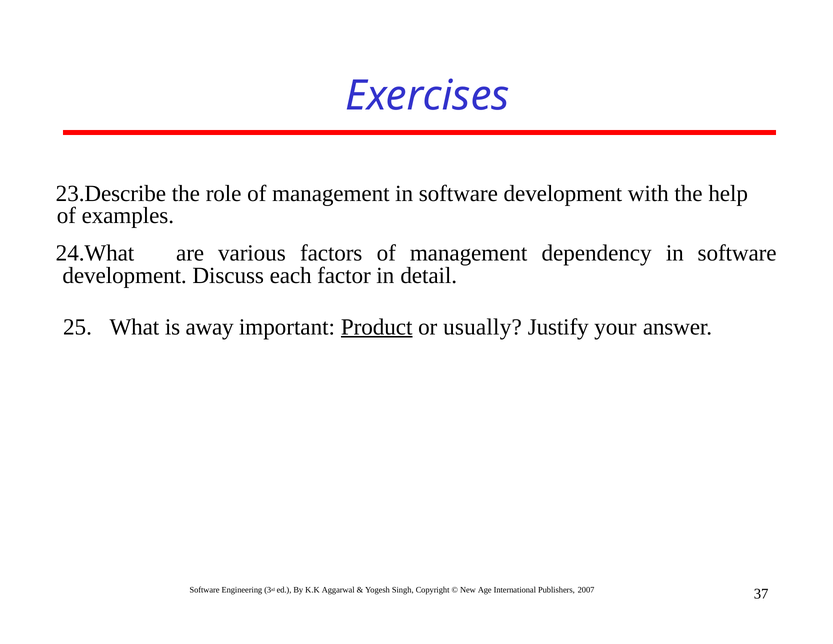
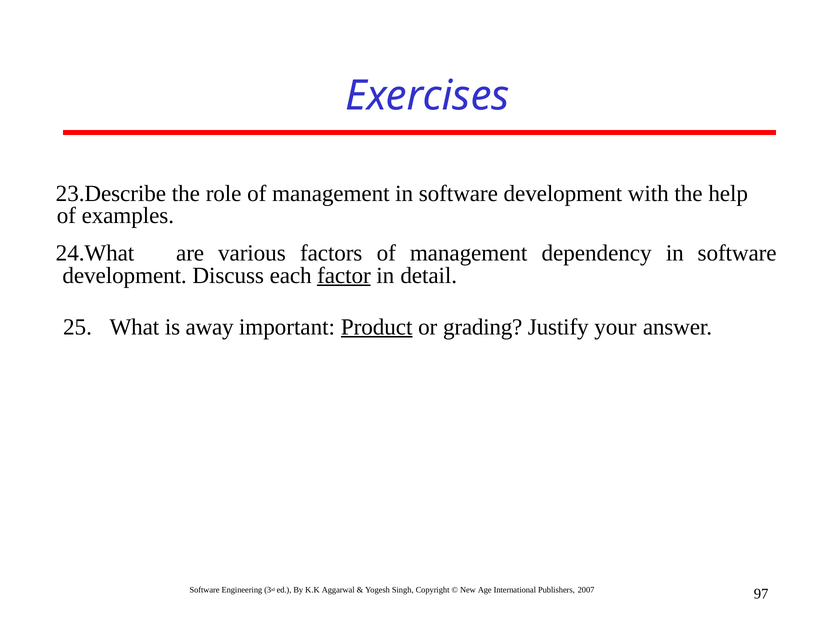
factor underline: none -> present
usually: usually -> grading
37: 37 -> 97
